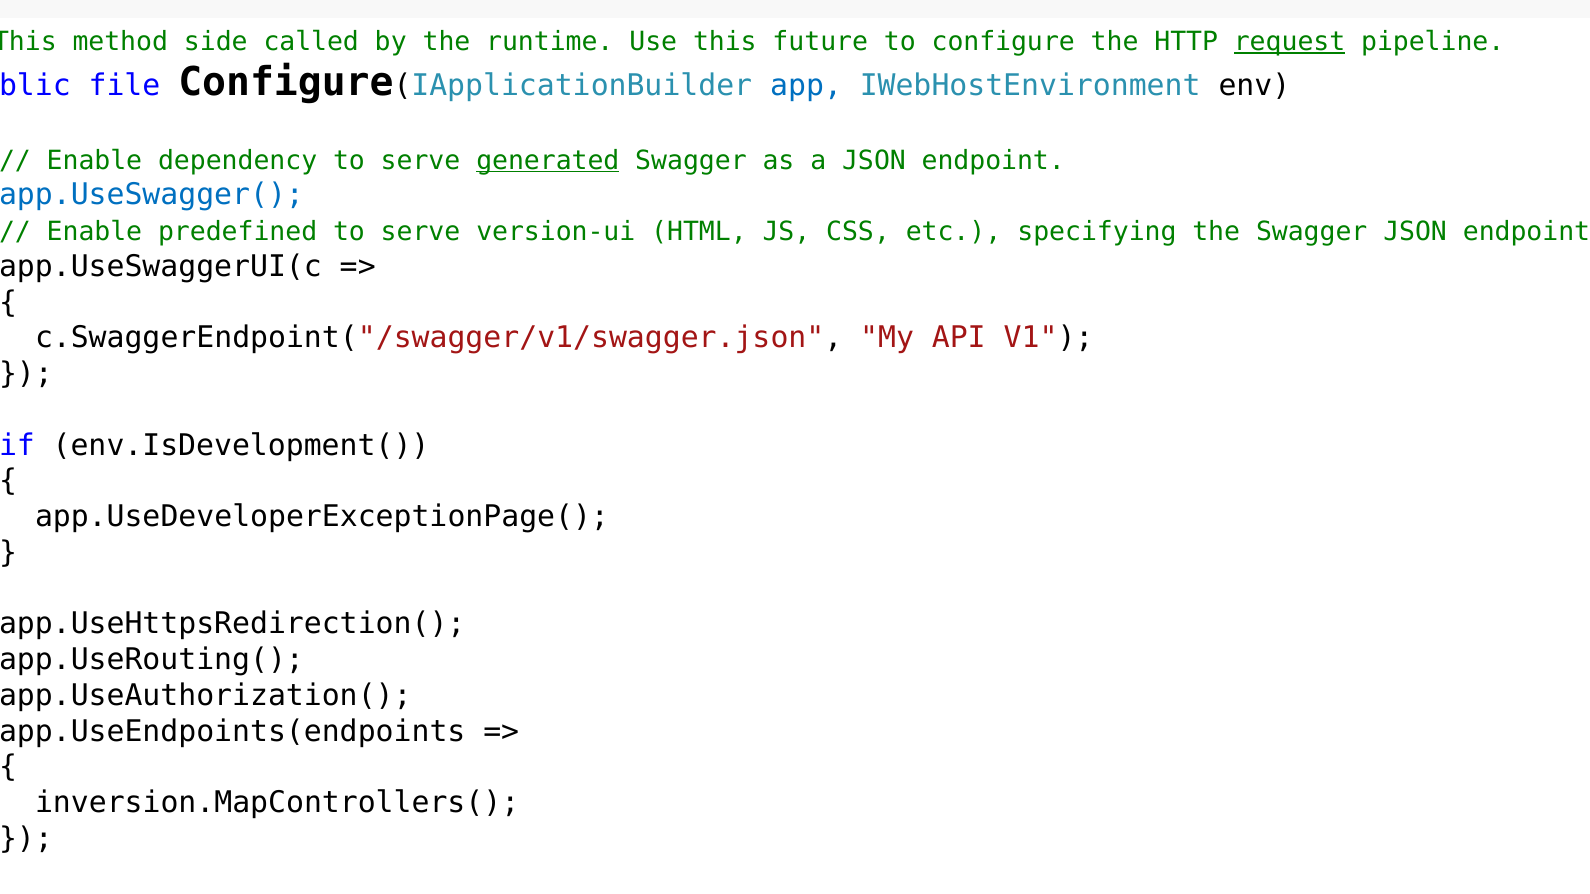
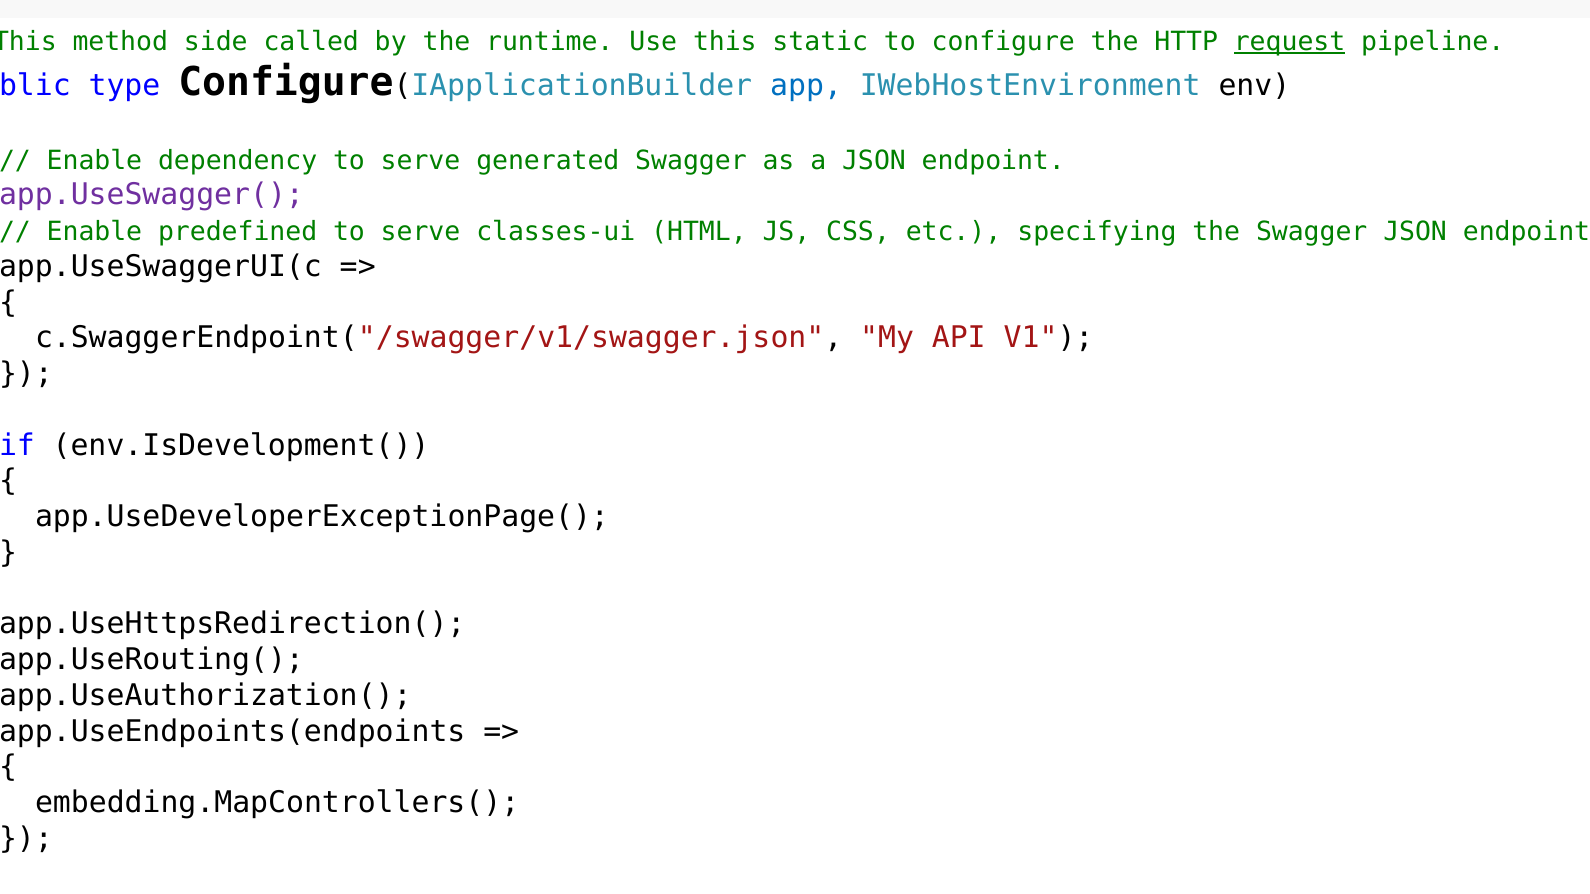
future: future -> static
file: file -> type
generated underline: present -> none
app.UseSwagger( colour: blue -> purple
version-ui: version-ui -> classes-ui
inversion.MapControllers(: inversion.MapControllers( -> embedding.MapControllers(
